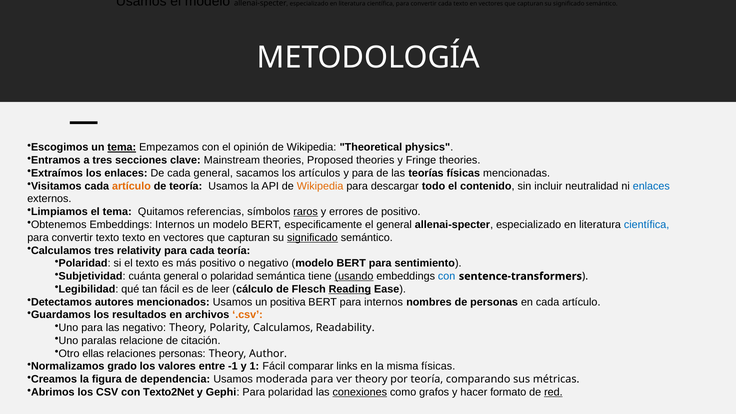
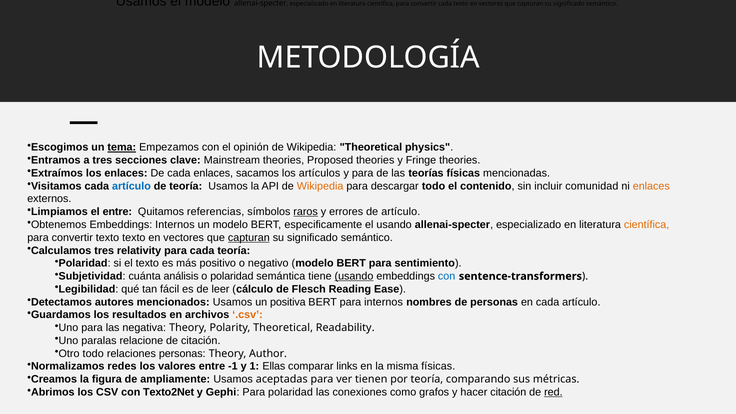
cada general: general -> enlaces
artículo at (131, 186) colour: orange -> blue
neutralidad: neutralidad -> comunidad
enlaces at (651, 186) colour: blue -> orange
el tema: tema -> entre
de positivo: positivo -> artículo
el general: general -> usando
científica at (647, 225) colour: blue -> orange
capturan at (249, 238) underline: none -> present
significado at (312, 238) underline: present -> none
cuánta general: general -> análisis
Reading underline: present -> none
las negativo: negativo -> negativa
Polarity Calculamos: Calculamos -> Theoretical
Otro ellas: ellas -> todo
grado: grado -> redes
1 Fácil: Fácil -> Ellas
dependencia: dependencia -> ampliamente
moderada: moderada -> aceptadas
ver theory: theory -> tienen
conexiones underline: present -> none
hacer formato: formato -> citación
